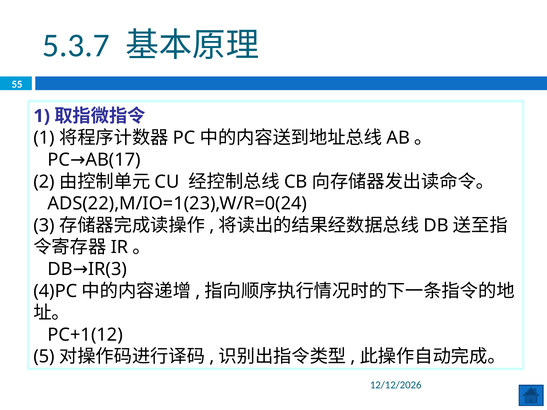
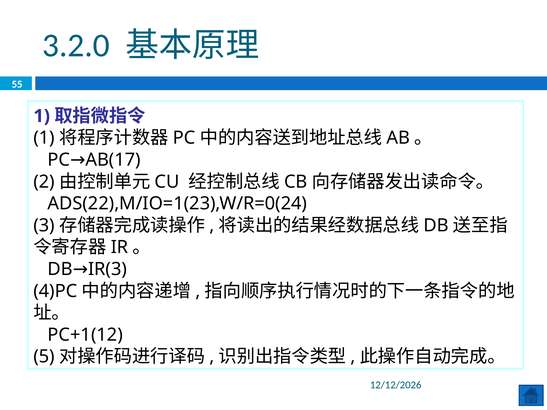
5.3.7: 5.3.7 -> 3.2.0
